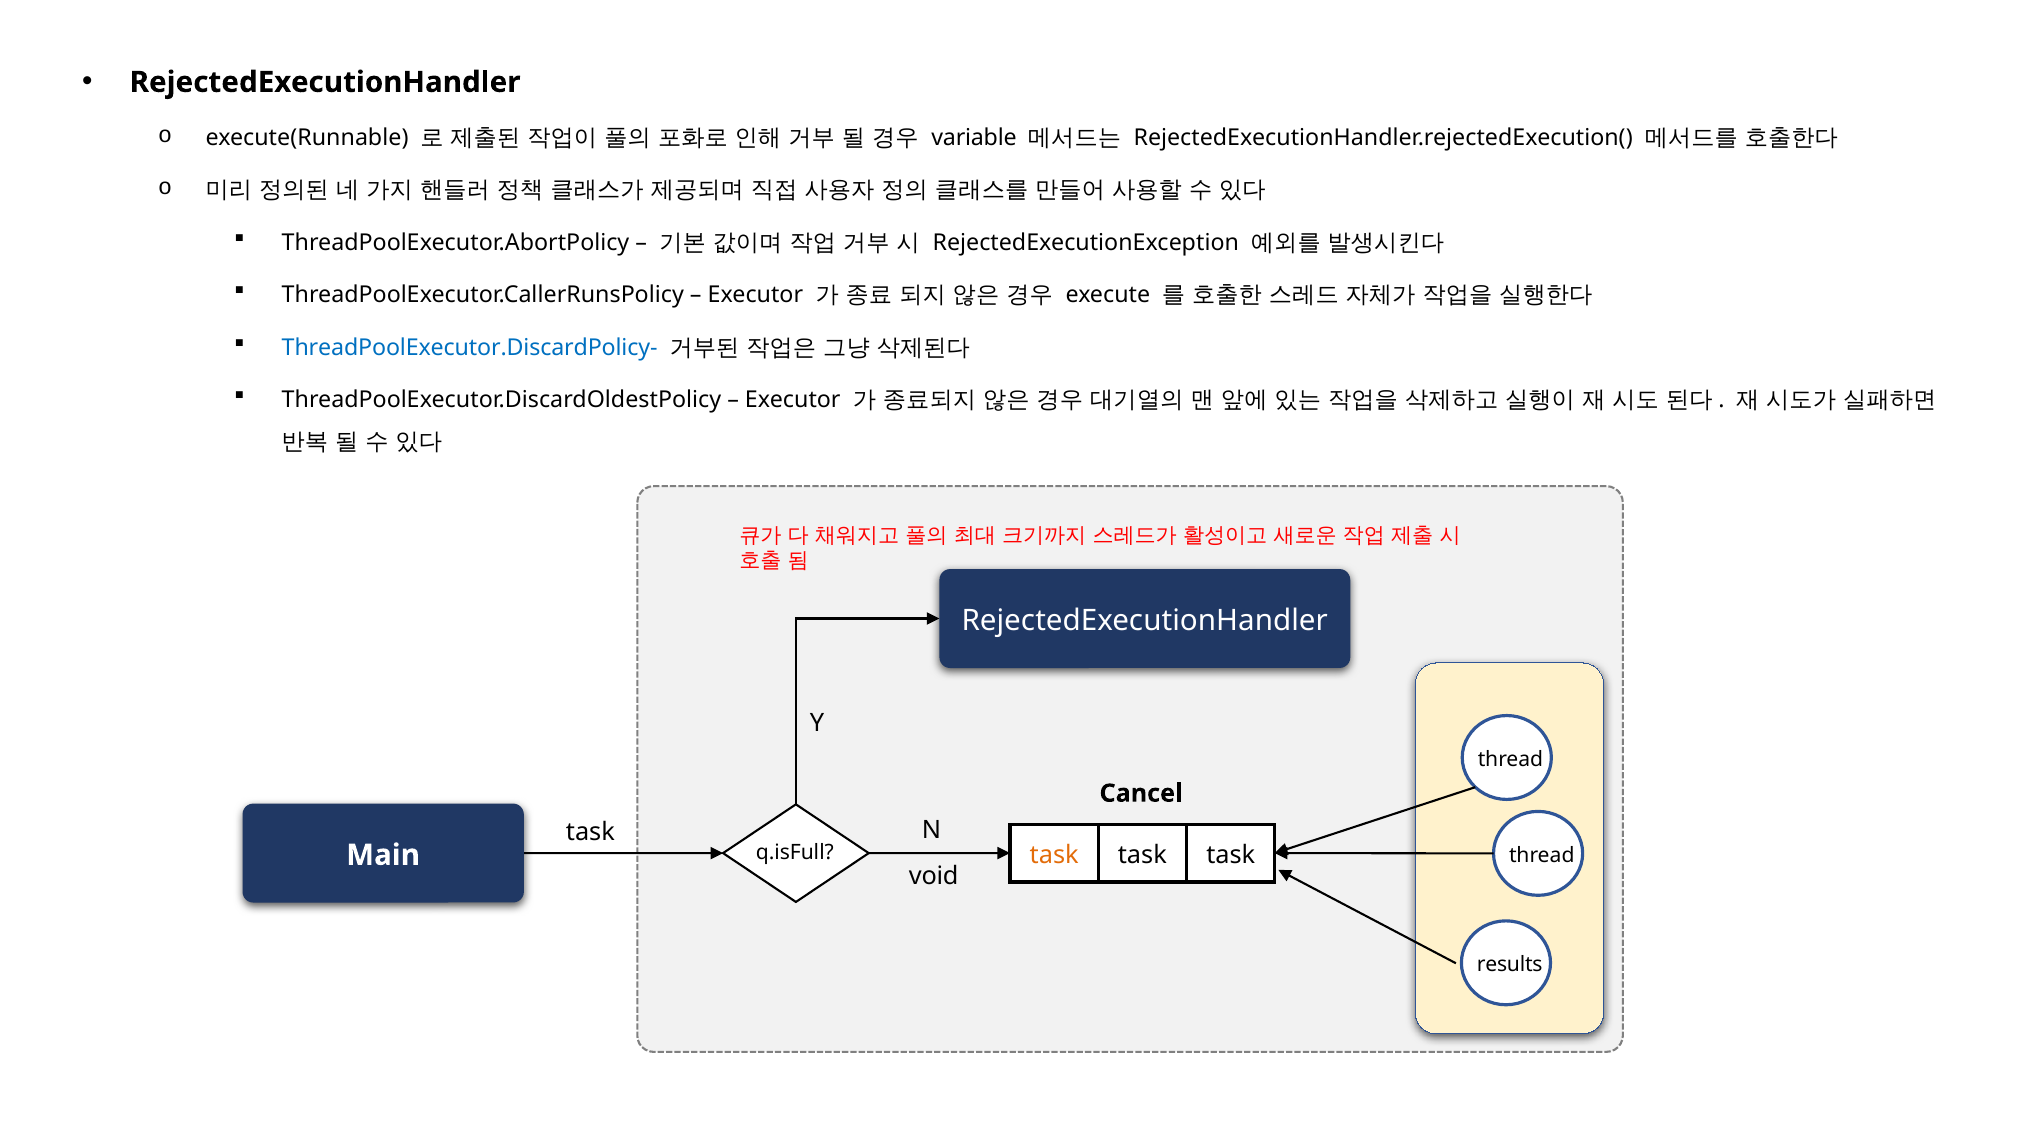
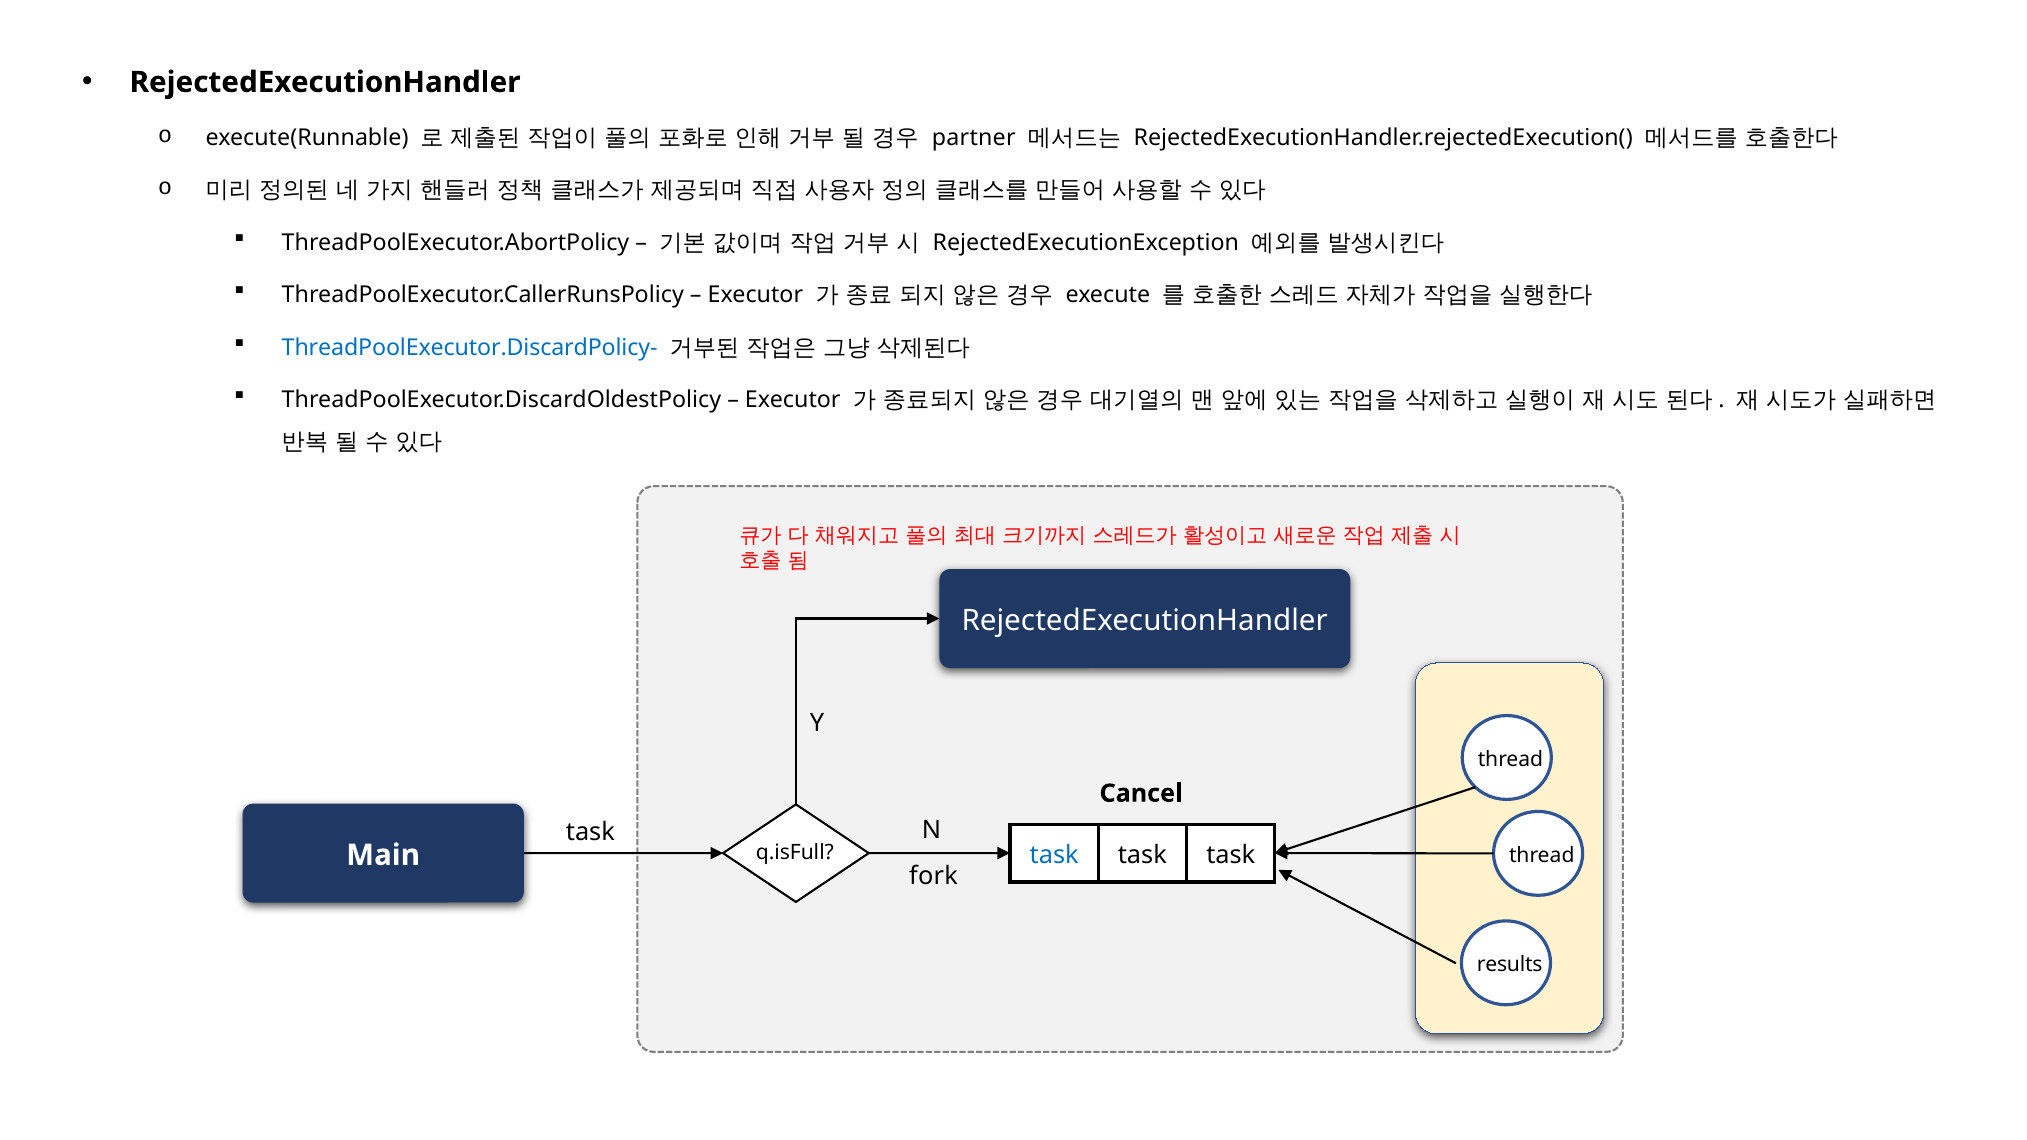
variable: variable -> partner
task at (1054, 855) colour: orange -> blue
void: void -> fork
